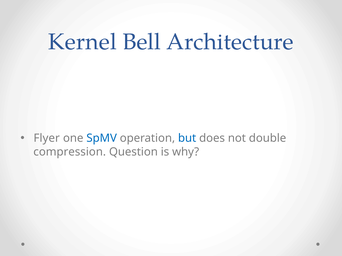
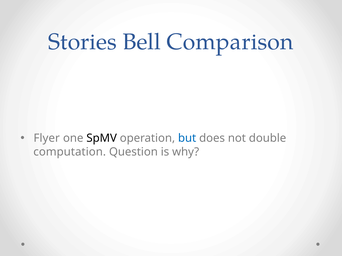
Kernel: Kernel -> Stories
Architecture: Architecture -> Comparison
SpMV colour: blue -> black
compression: compression -> computation
